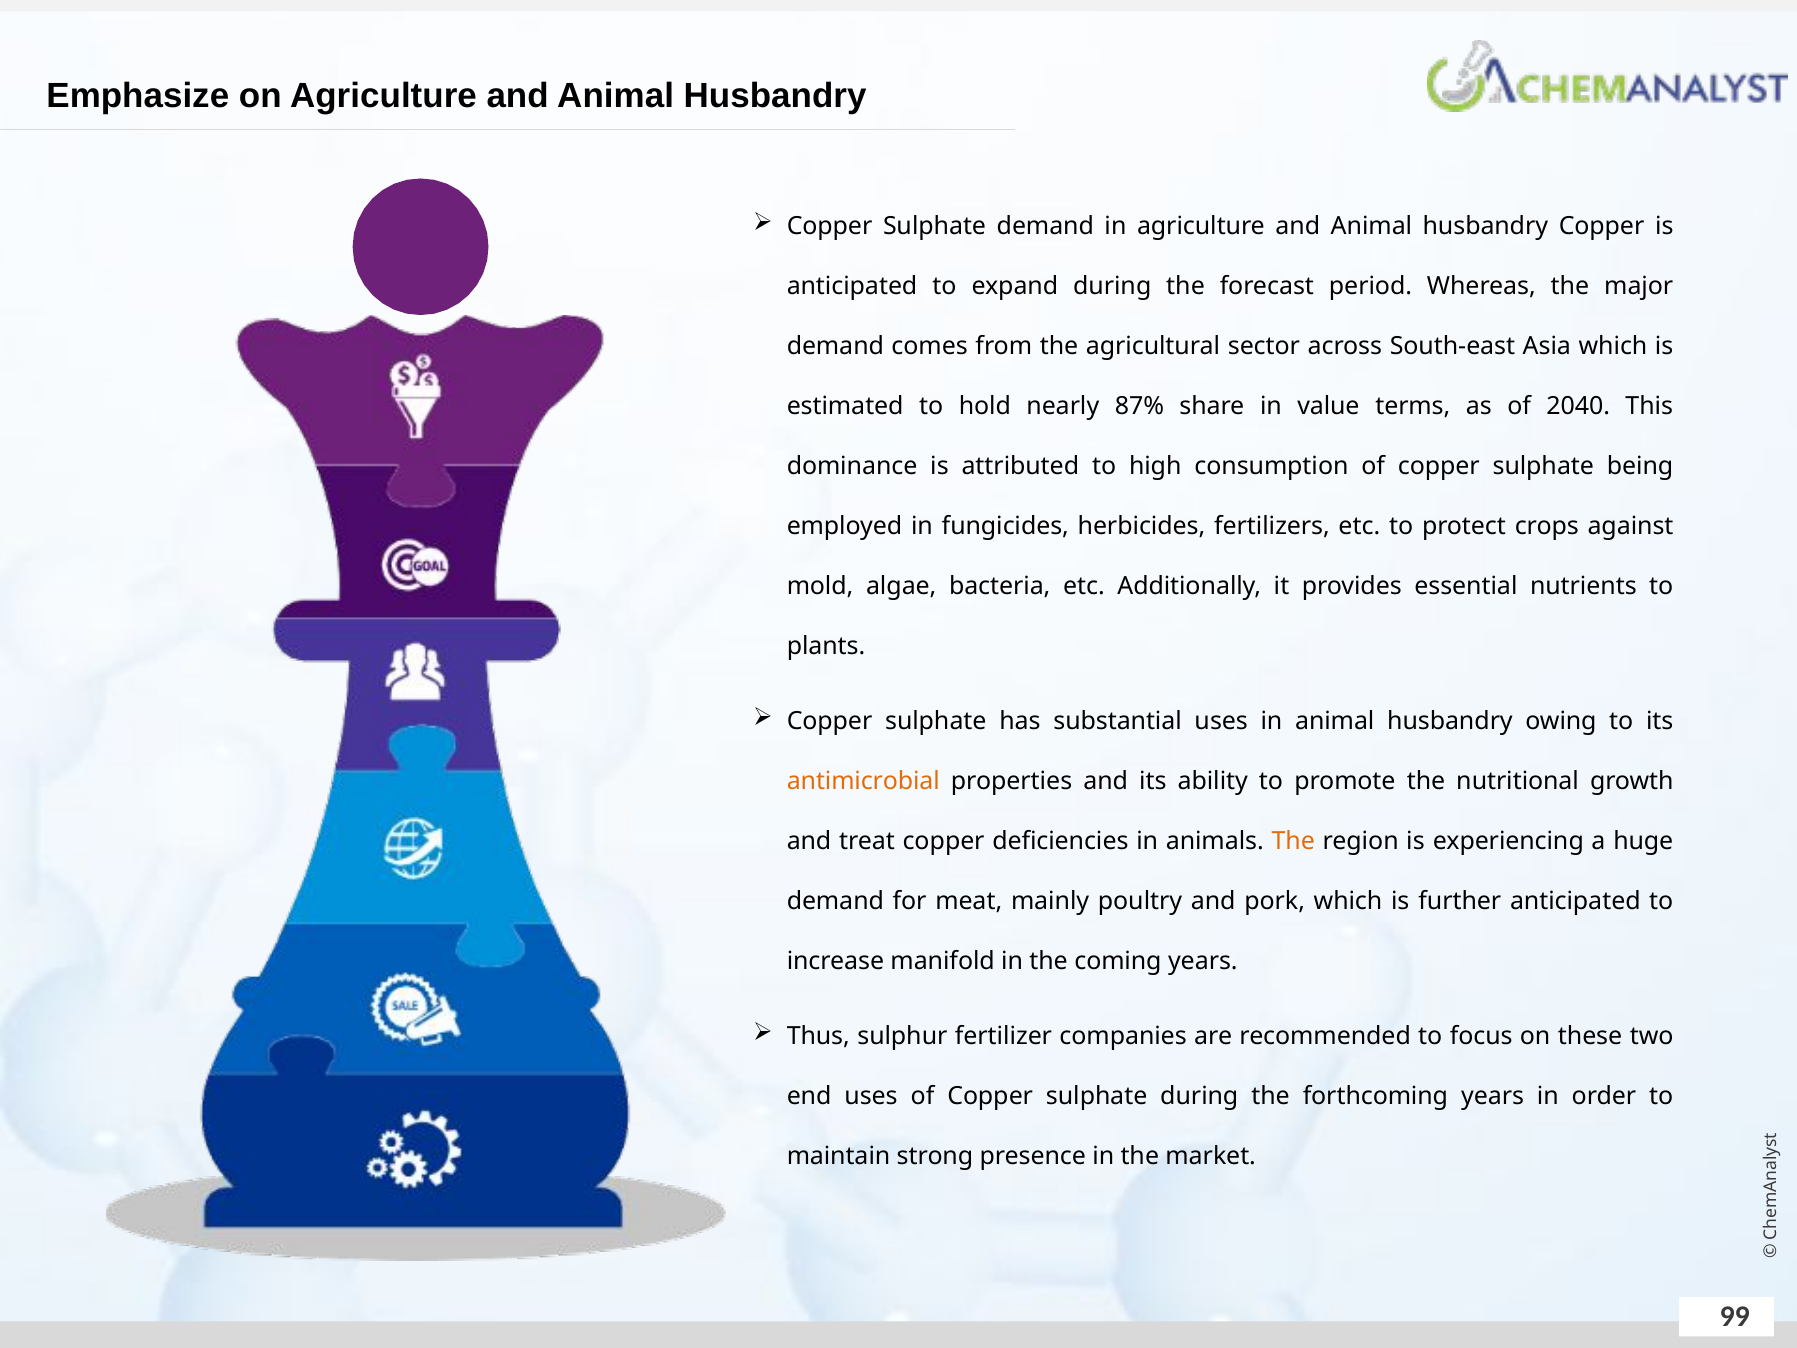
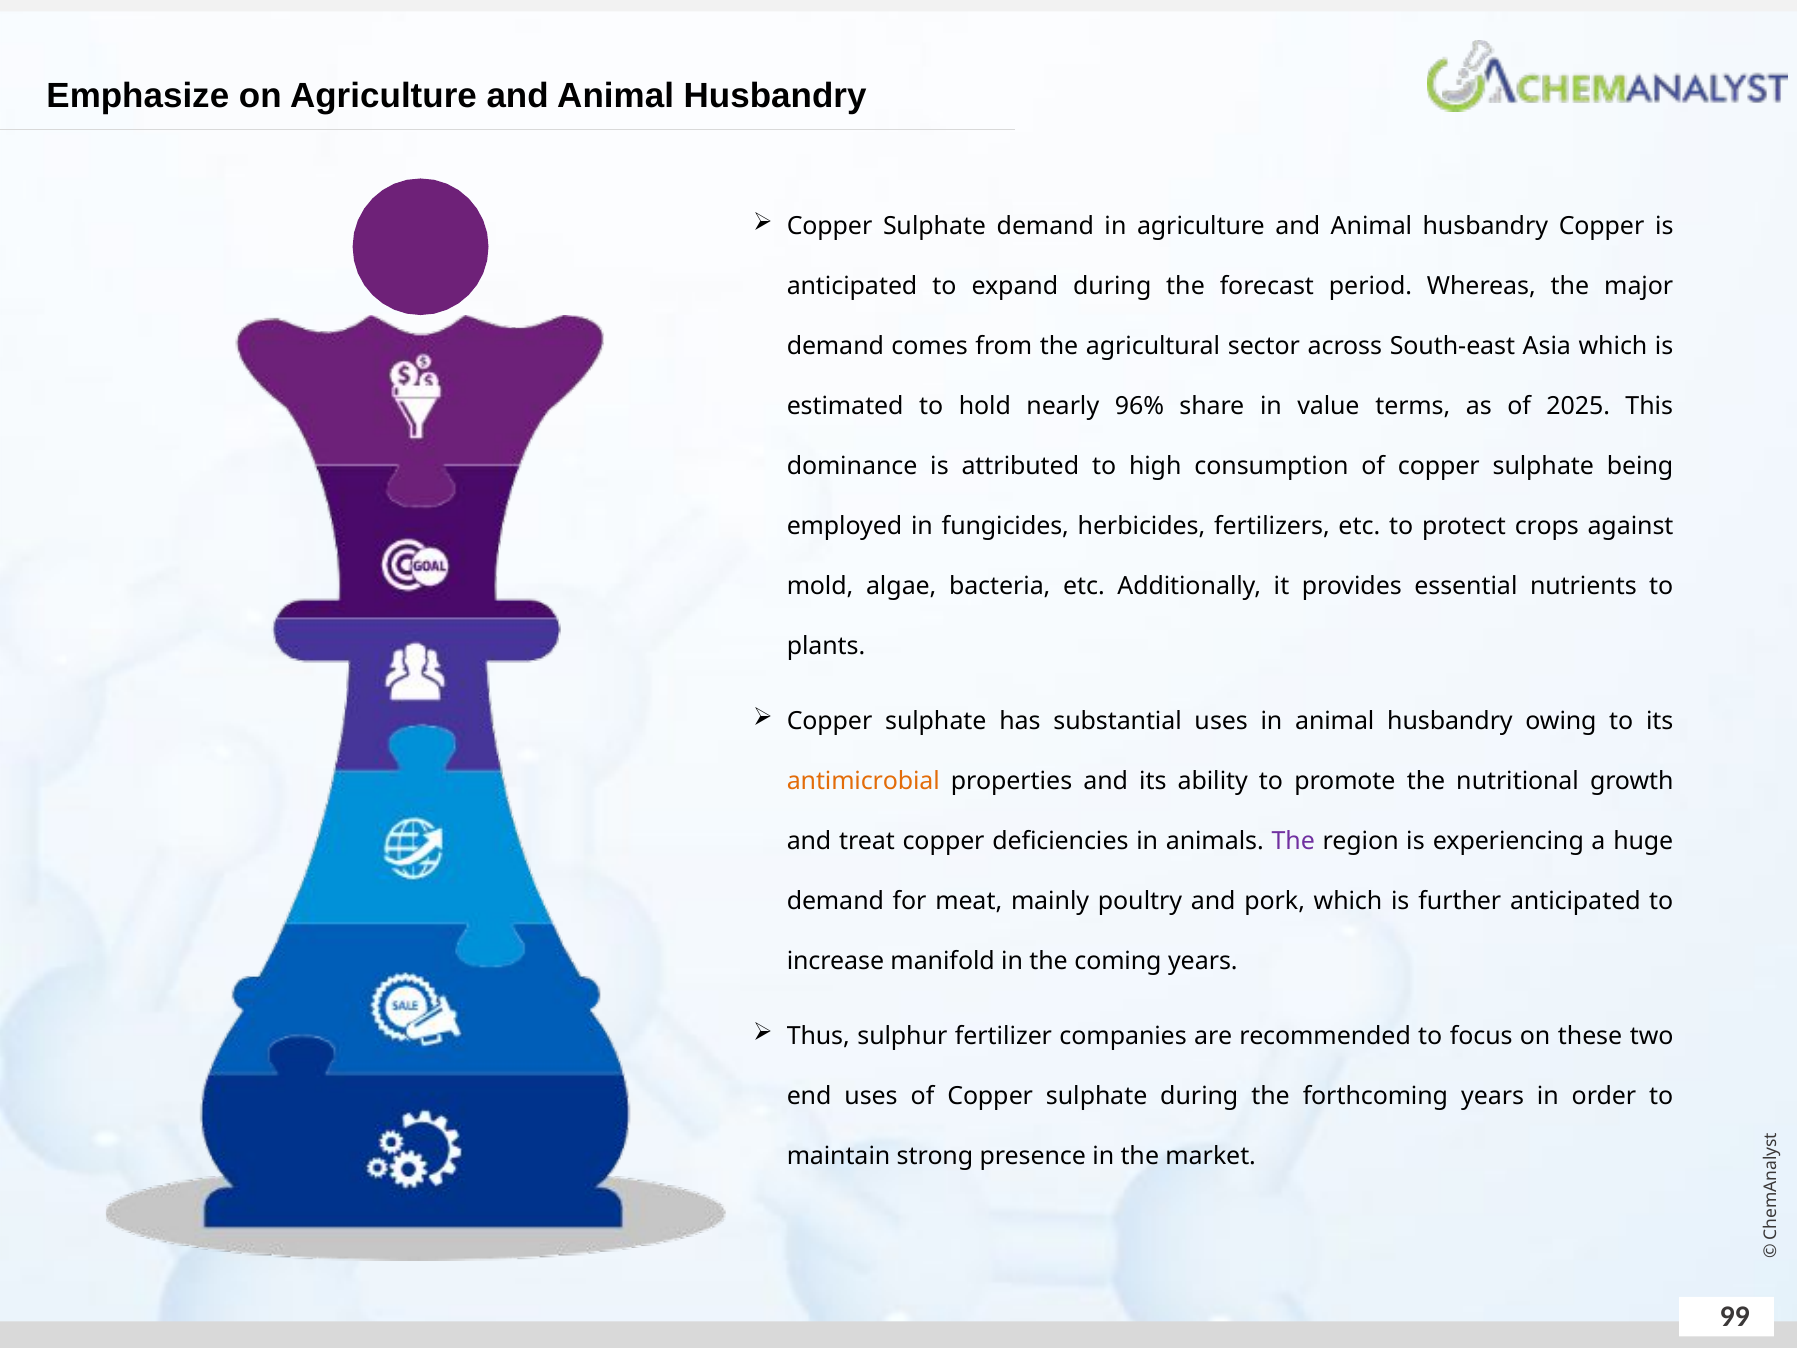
87%: 87% -> 96%
2040: 2040 -> 2025
The at (1293, 841) colour: orange -> purple
